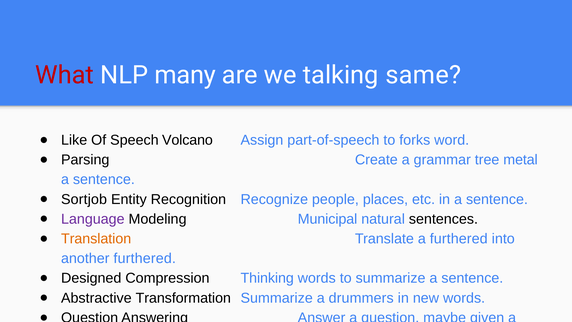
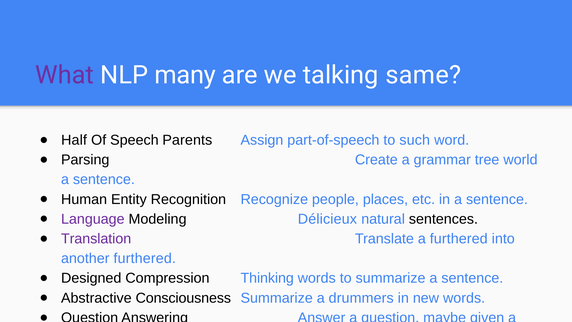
What colour: red -> purple
Like: Like -> Half
Volcano: Volcano -> Parents
forks: forks -> such
metal: metal -> world
Sortjob: Sortjob -> Human
Municipal: Municipal -> Délicieux
Translation colour: orange -> purple
Transformation: Transformation -> Consciousness
